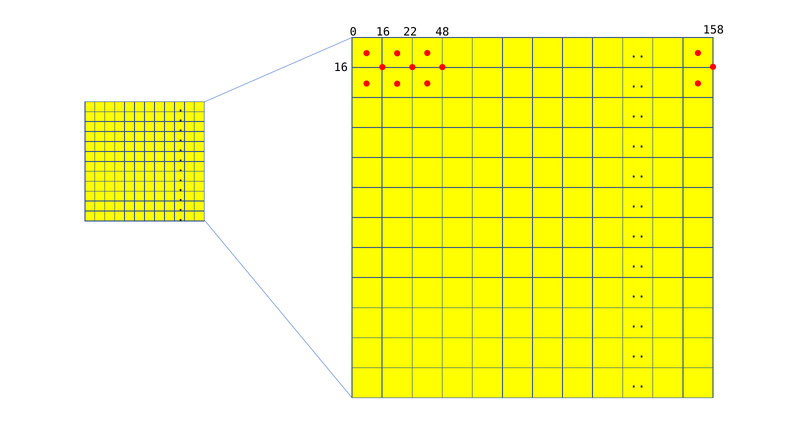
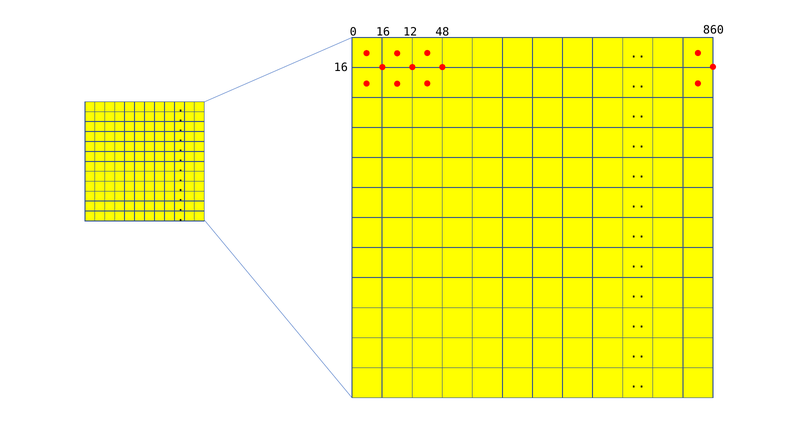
22: 22 -> 12
158: 158 -> 860
